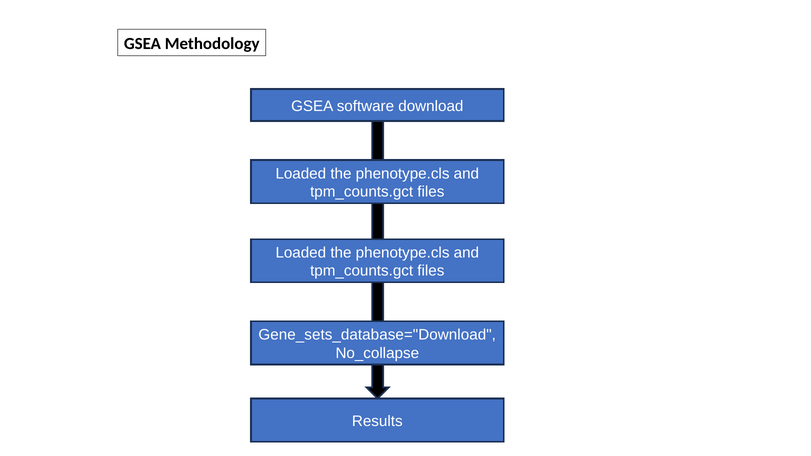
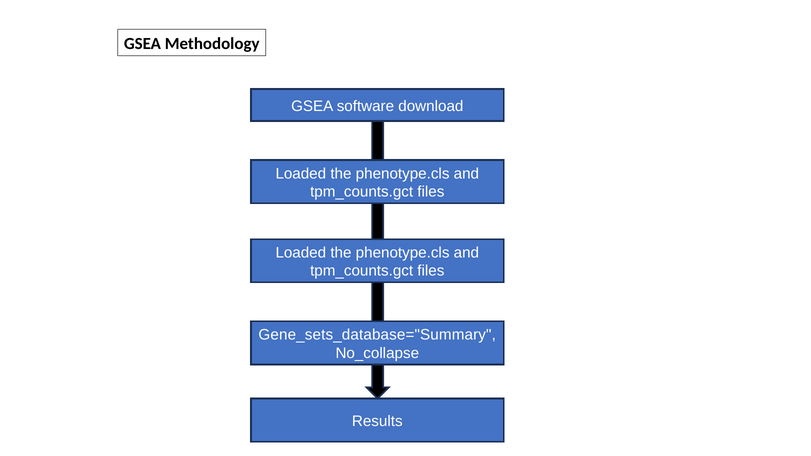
Gene_sets_database="Download: Gene_sets_database="Download -> Gene_sets_database="Summary
